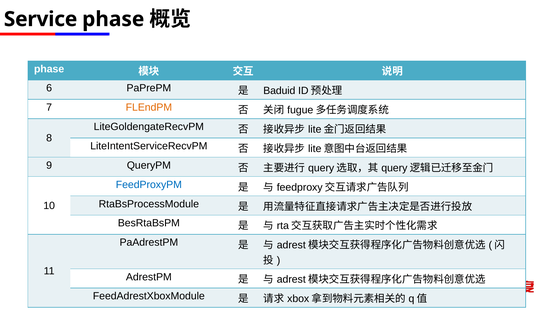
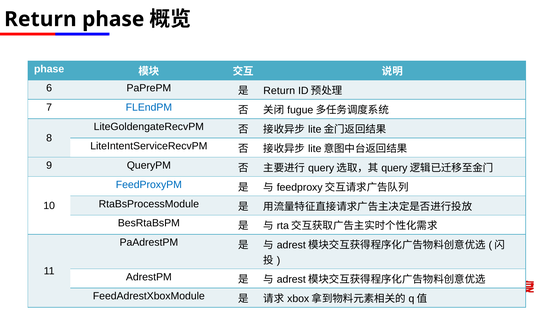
Service at (41, 19): Service -> Return
Baduid at (279, 91): Baduid -> Return
FLEndPM colour: orange -> blue
